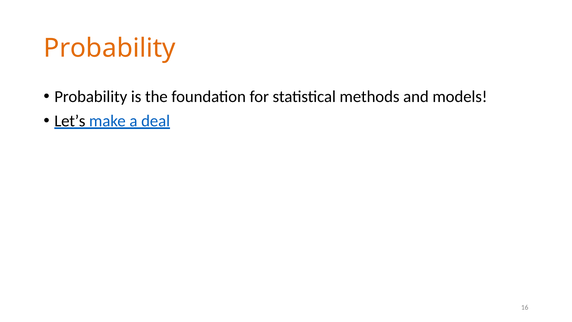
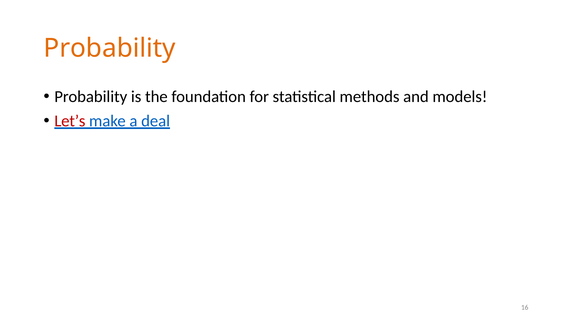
Let’s colour: black -> red
